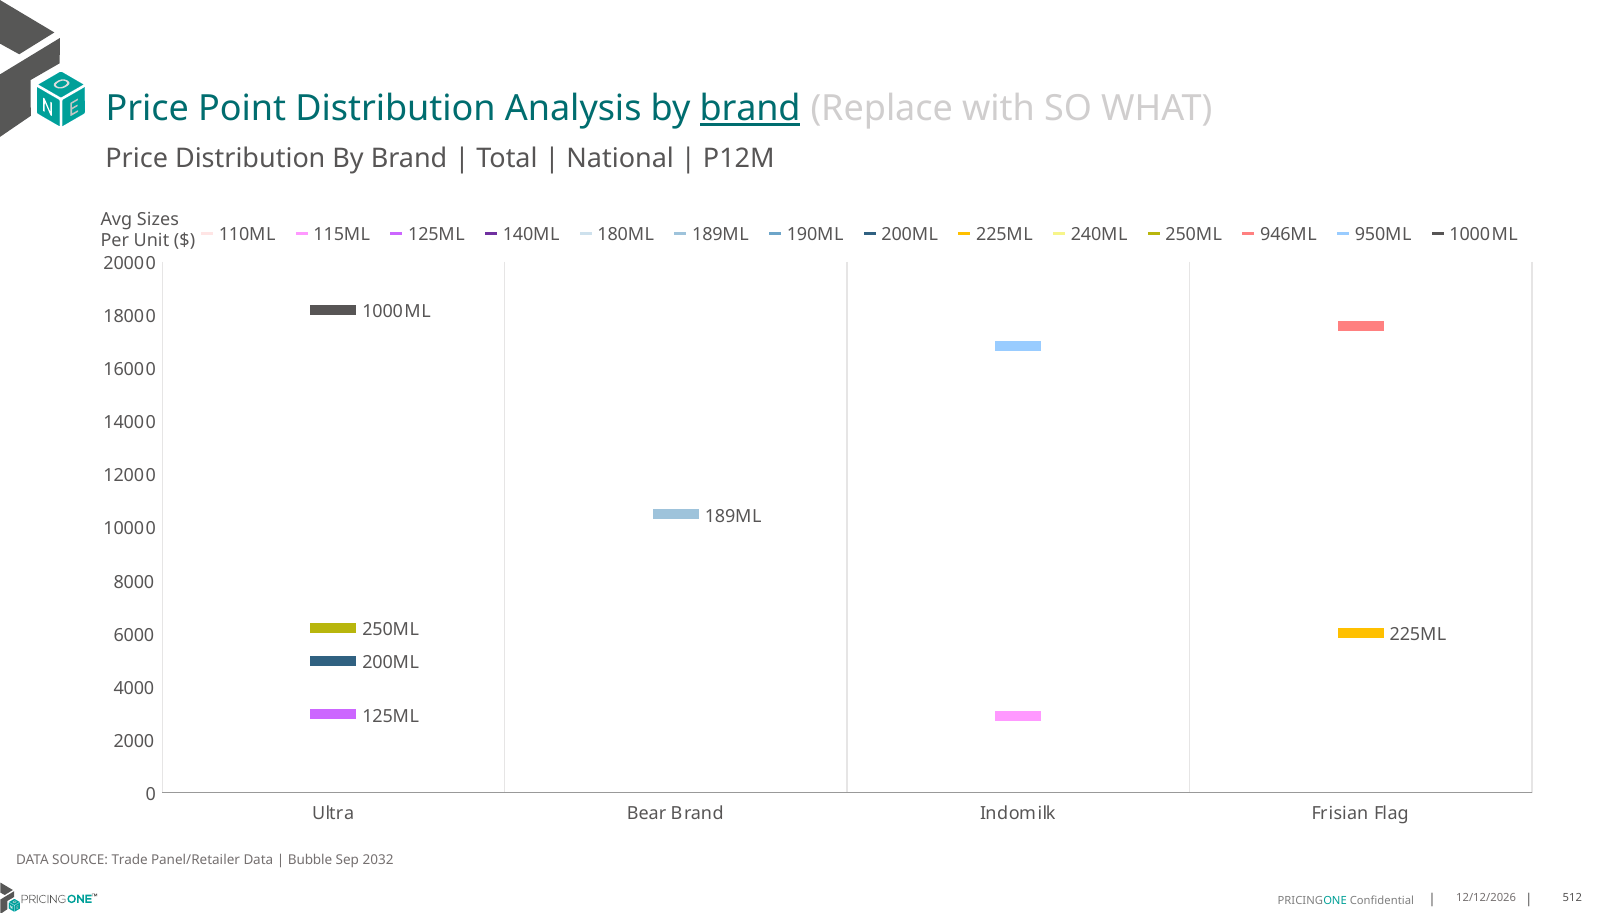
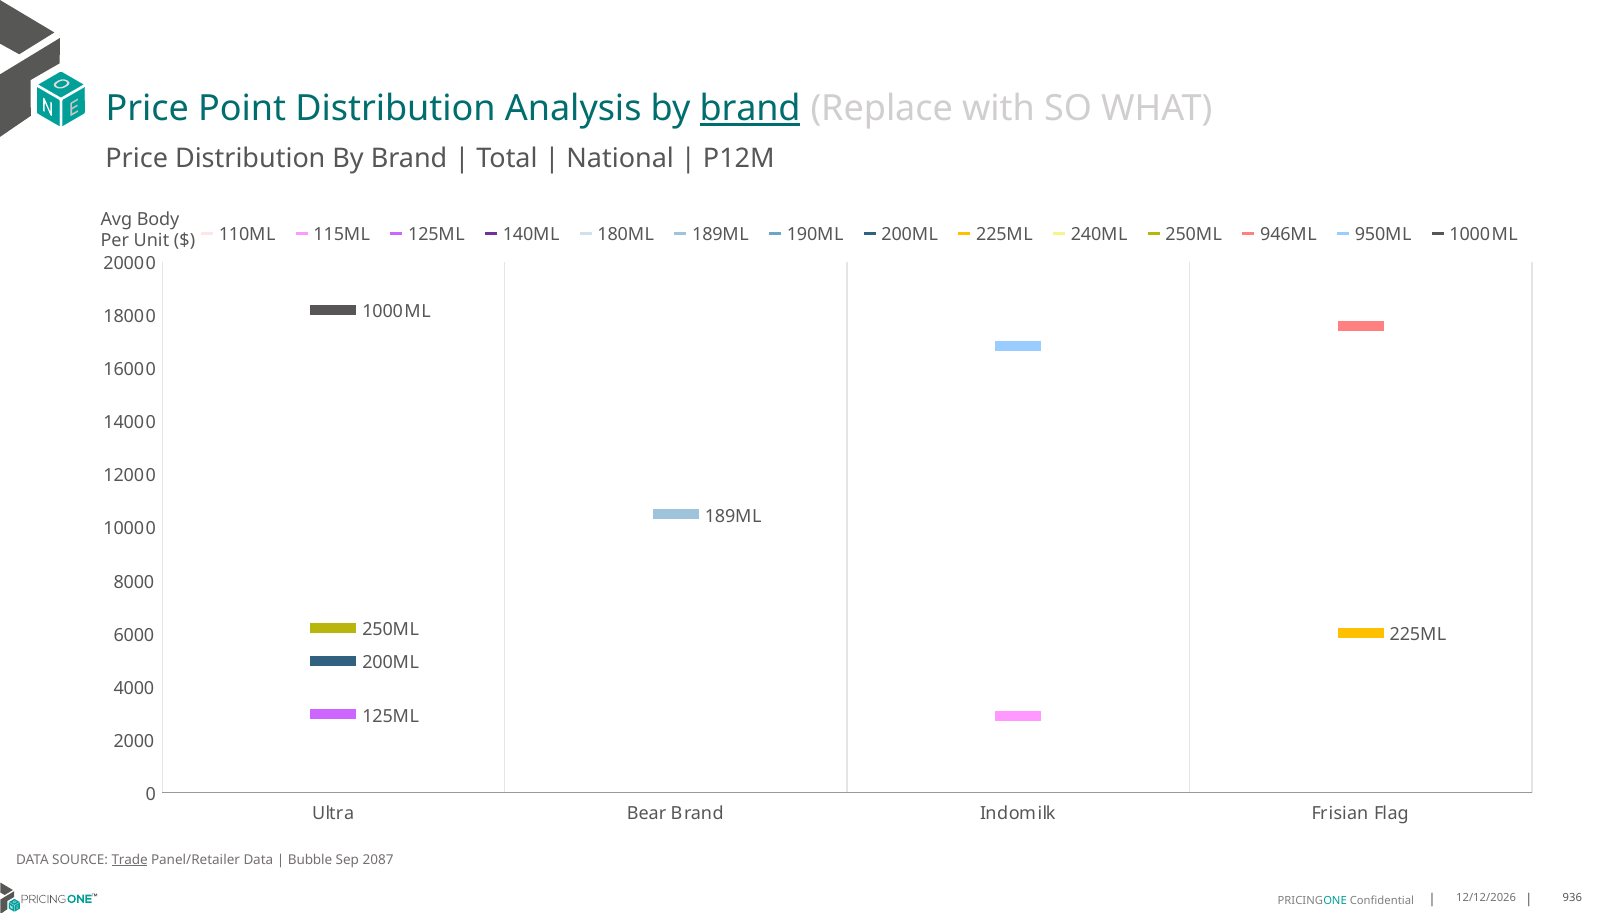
Sizes: Sizes -> Body
Trade underline: none -> present
2032: 2032 -> 2087
512: 512 -> 936
